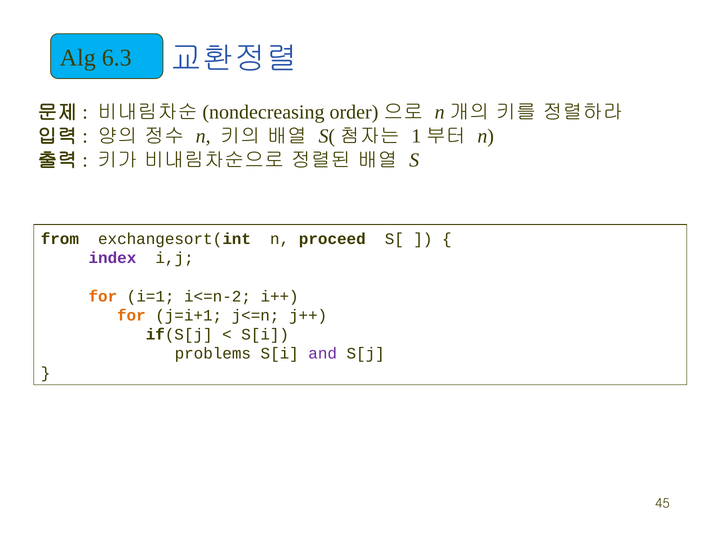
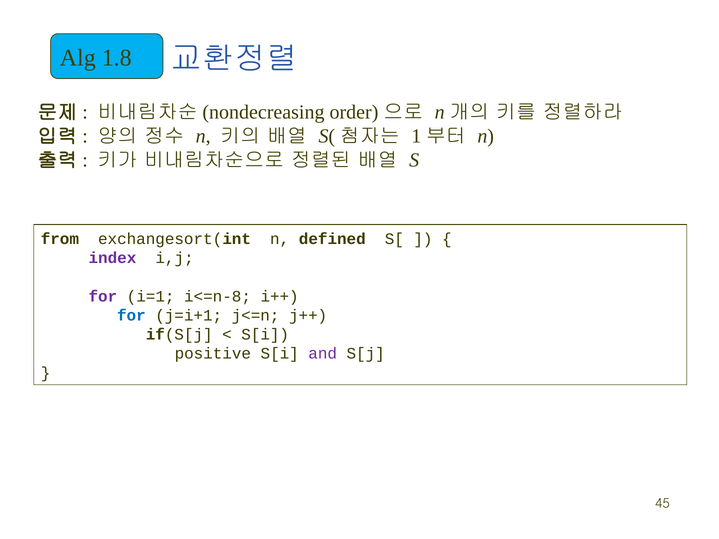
6.3: 6.3 -> 1.8
proceed: proceed -> defined
for at (103, 296) colour: orange -> purple
i<=n-2: i<=n-2 -> i<=n-8
for at (131, 316) colour: orange -> blue
problems: problems -> positive
